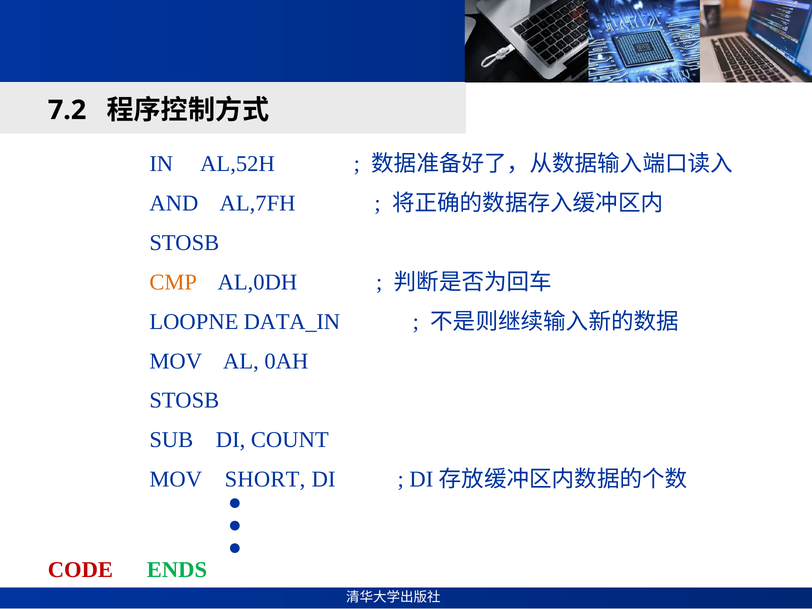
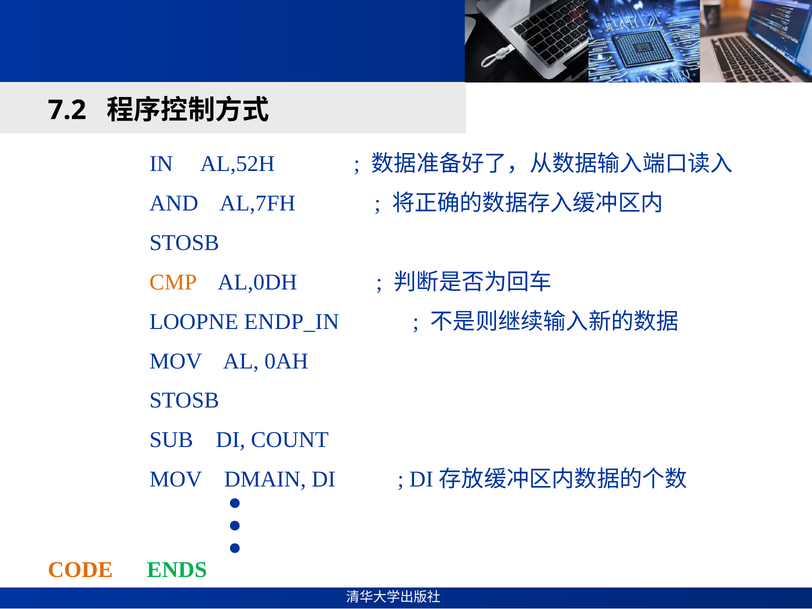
DATA_IN: DATA_IN -> ENDP_IN
SHORT: SHORT -> DMAIN
CODE colour: red -> orange
